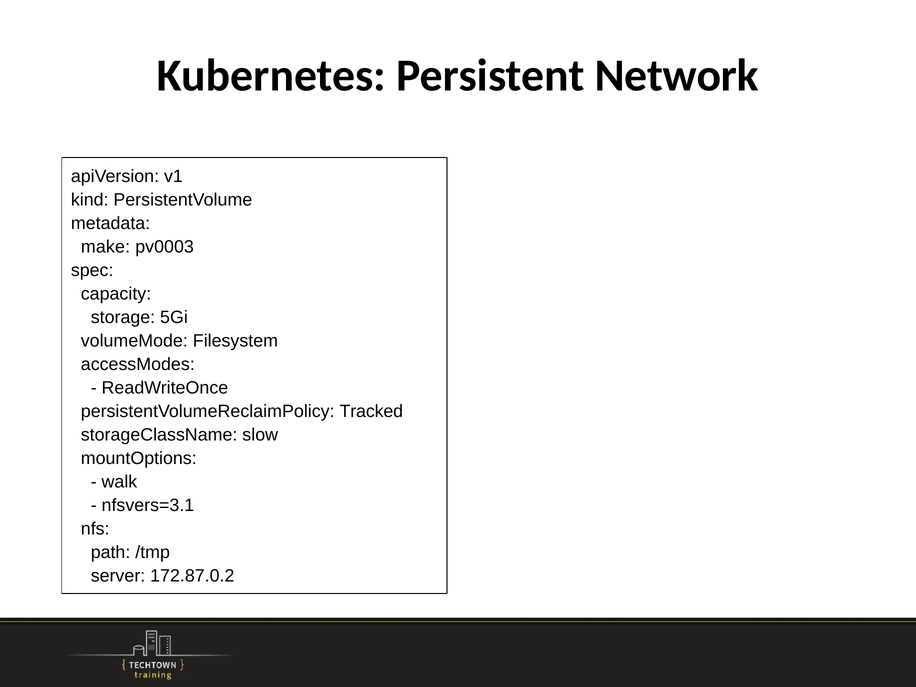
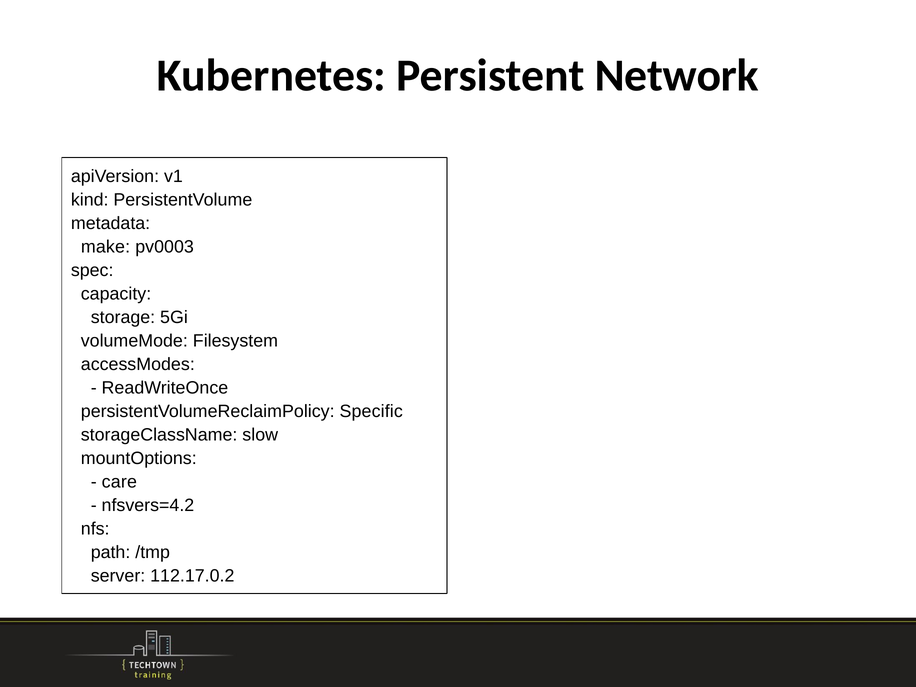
Tracked: Tracked -> Specific
walk: walk -> care
nfsvers=3.1: nfsvers=3.1 -> nfsvers=4.2
172.87.0.2: 172.87.0.2 -> 112.17.0.2
